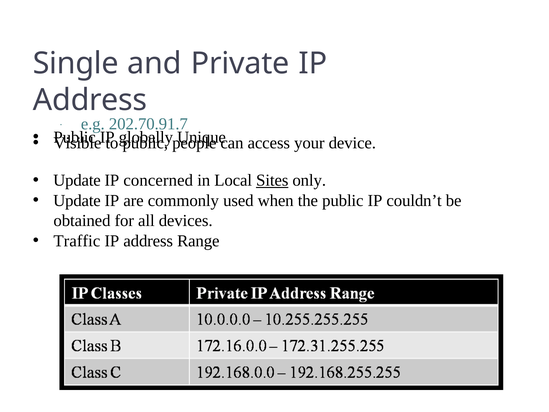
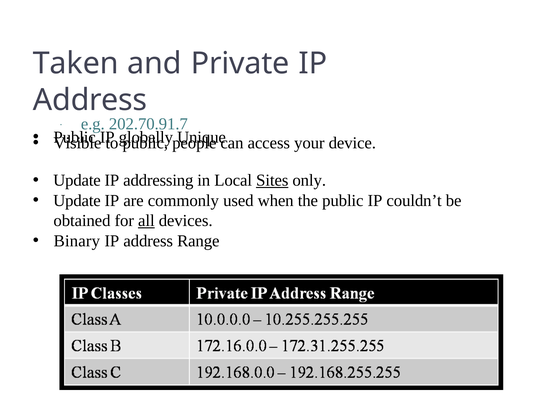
Single: Single -> Taken
concerned: concerned -> addressing
all underline: none -> present
Traffic: Traffic -> Binary
